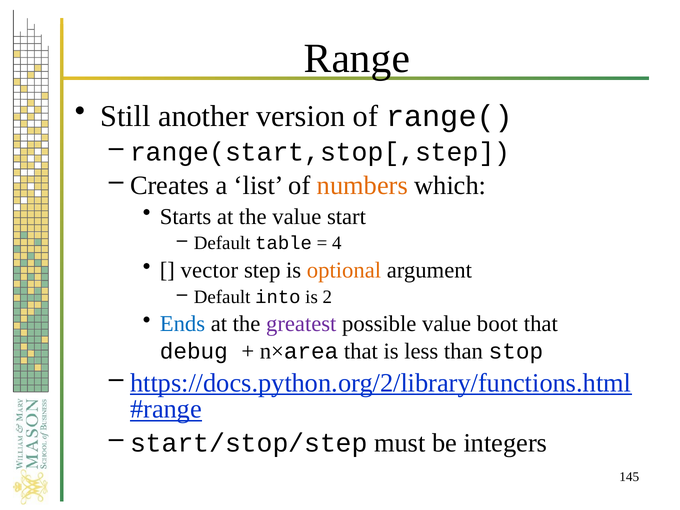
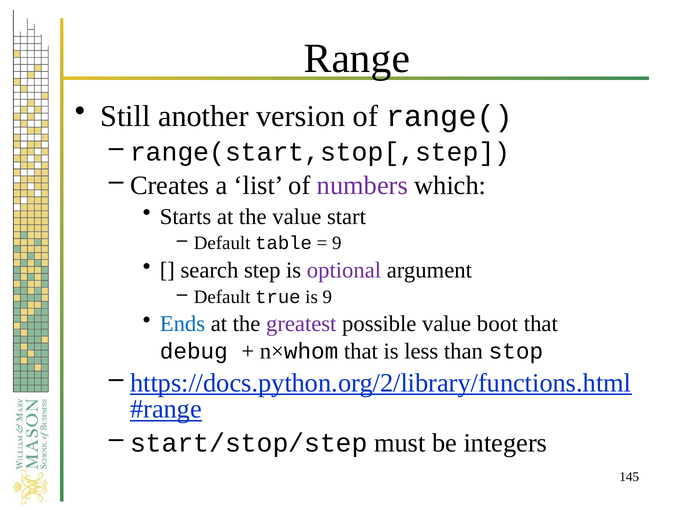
numbers colour: orange -> purple
4 at (337, 243): 4 -> 9
vector: vector -> search
optional colour: orange -> purple
into: into -> true
is 2: 2 -> 9
area: area -> whom
